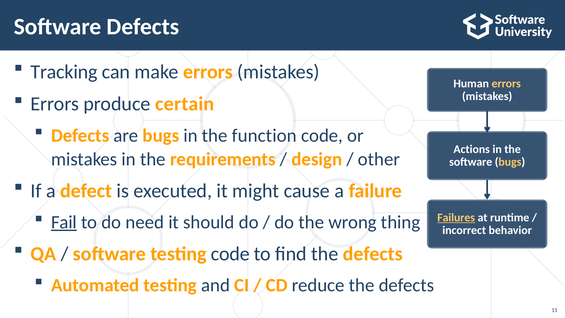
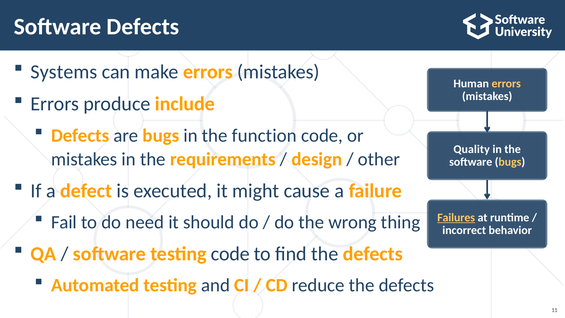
Tracking: Tracking -> Systems
certain: certain -> include
Actions: Actions -> Quality
Fail underline: present -> none
